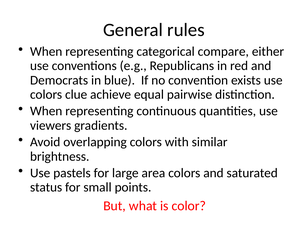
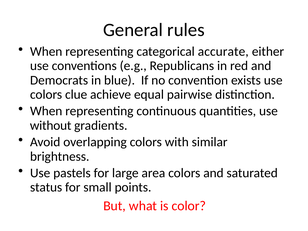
compare: compare -> accurate
viewers: viewers -> without
